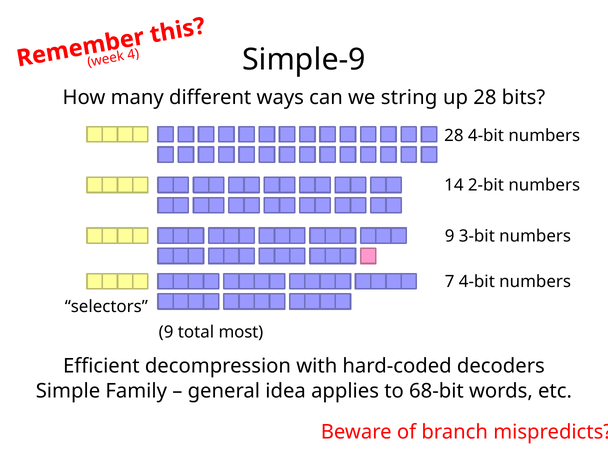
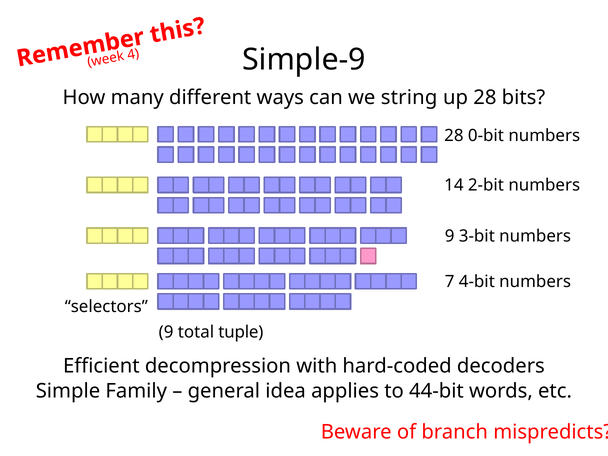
28 4-bit: 4-bit -> 0-bit
most: most -> tuple
68-bit: 68-bit -> 44-bit
